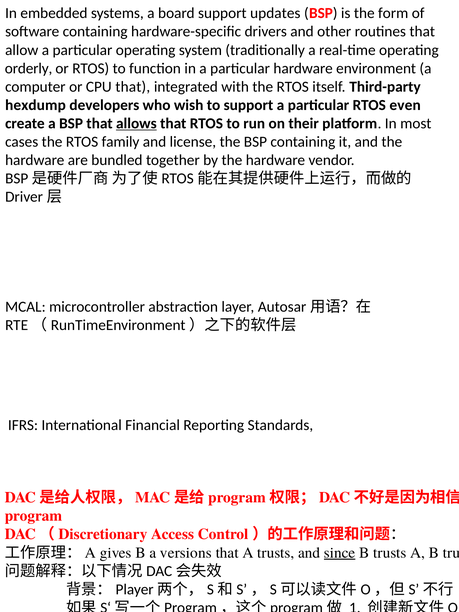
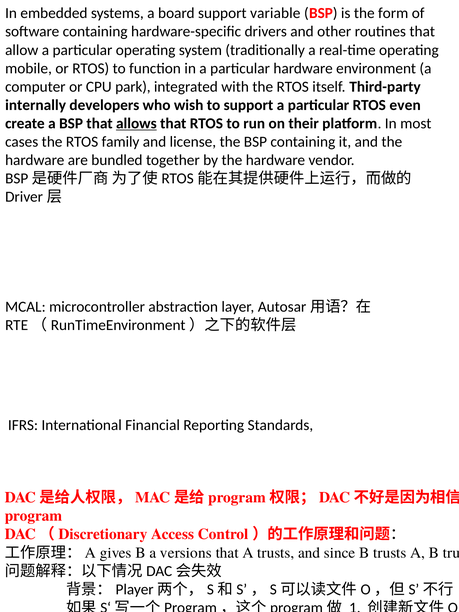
updates: updates -> variable
orderly: orderly -> mobile
CPU that: that -> park
hexdump: hexdump -> internally
since underline: present -> none
